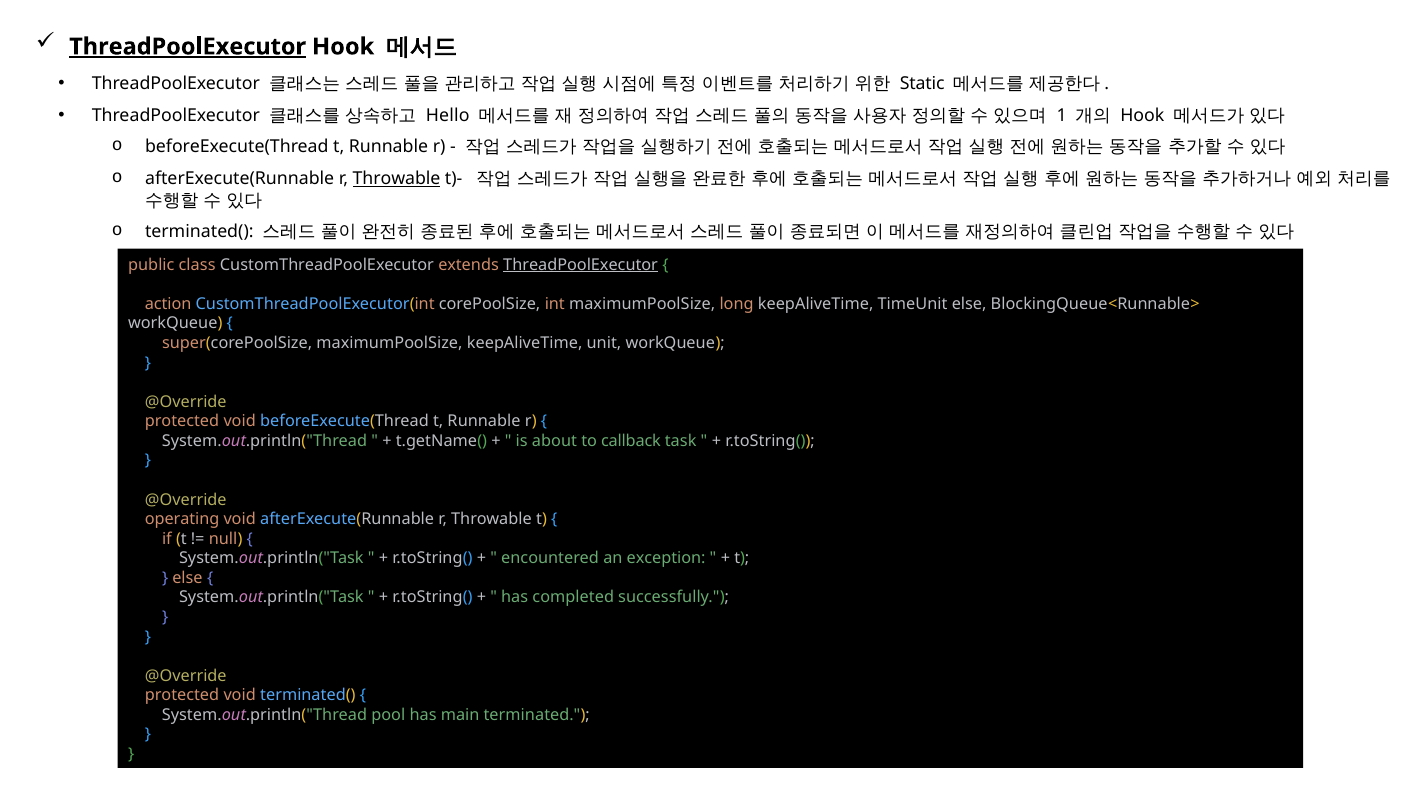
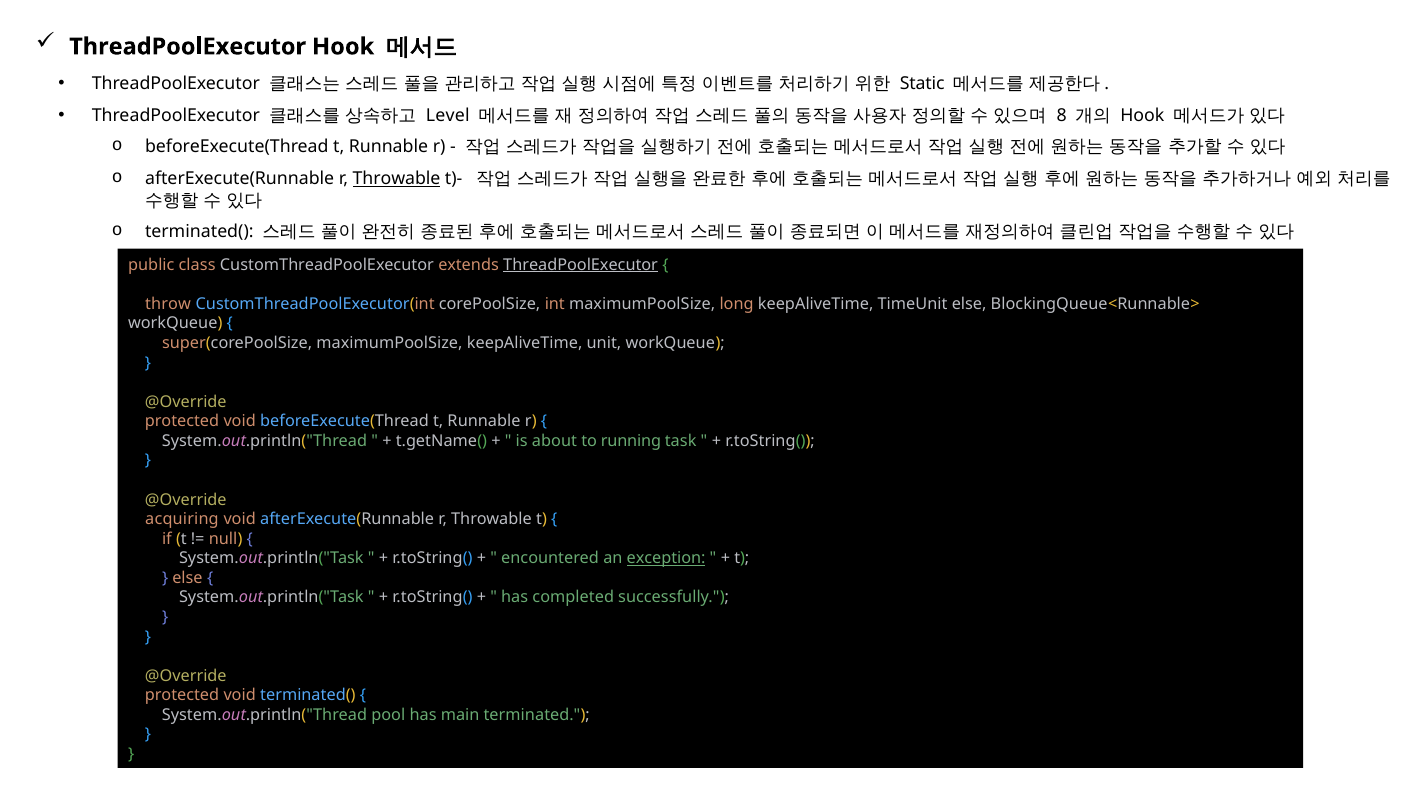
ThreadPoolExecutor at (188, 47) underline: present -> none
Hello: Hello -> Level
1: 1 -> 8
action: action -> throw
callback: callback -> running
operating: operating -> acquiring
exception underline: none -> present
